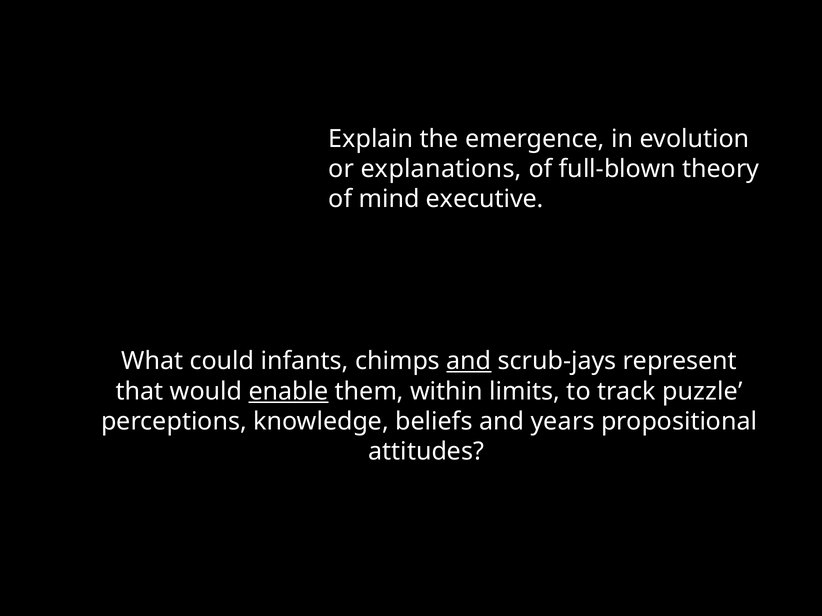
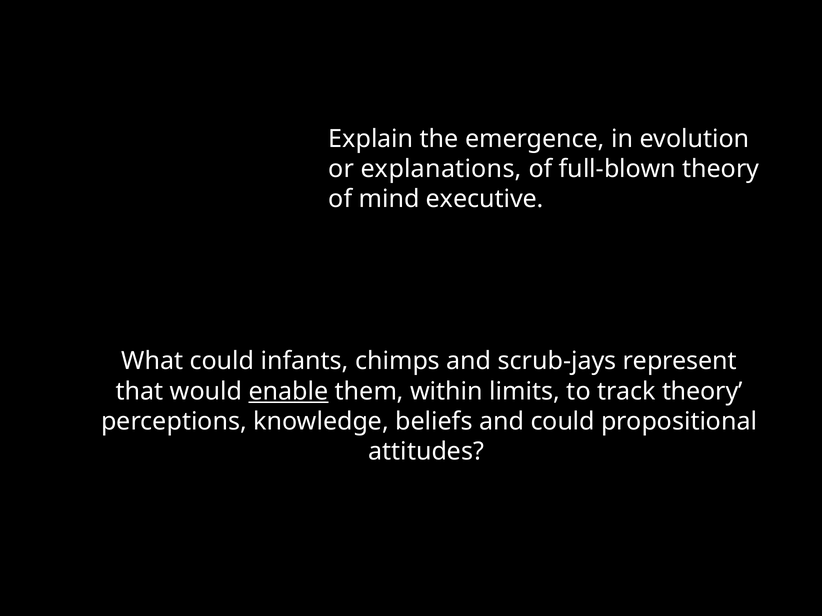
and at (469, 361) underline: present -> none
track puzzle: puzzle -> theory
and years: years -> could
